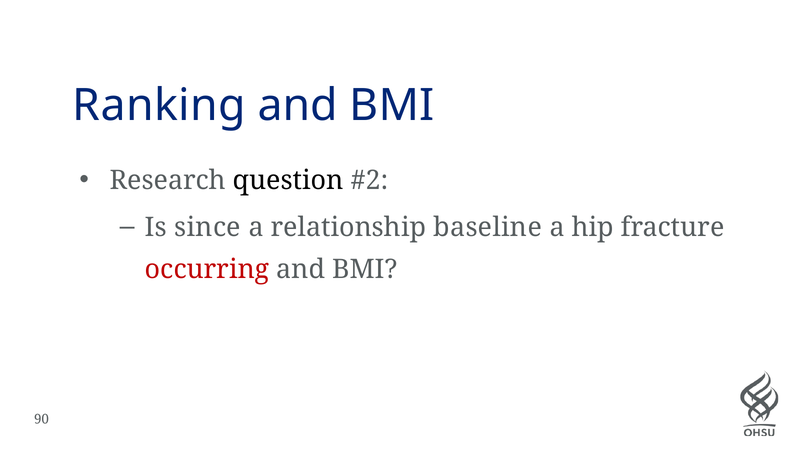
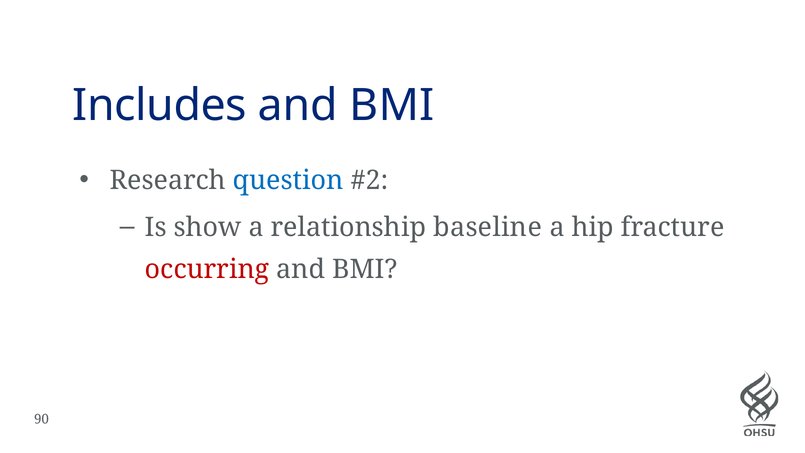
Ranking: Ranking -> Includes
question colour: black -> blue
since: since -> show
